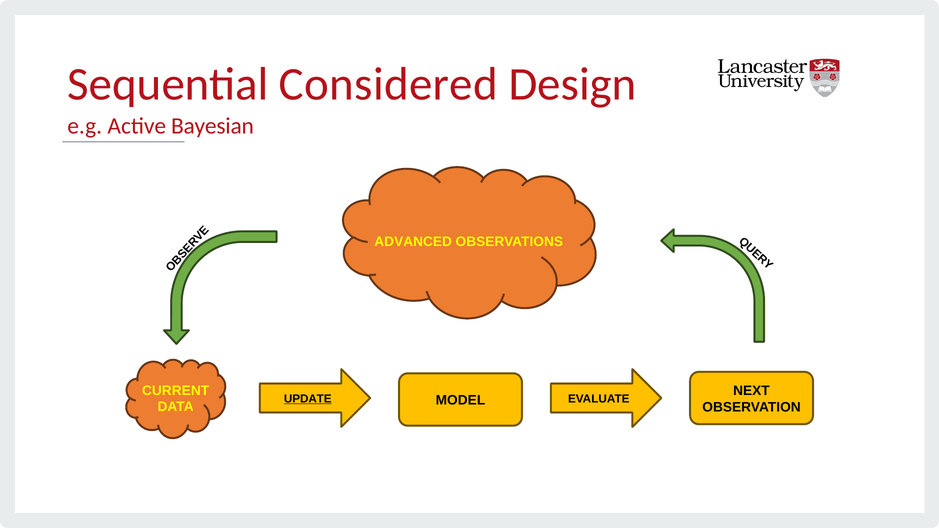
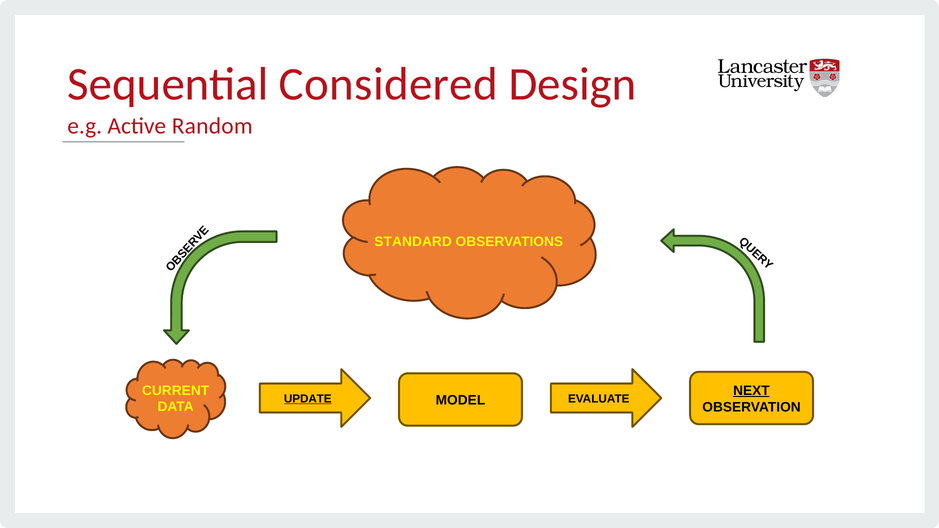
Bayesian: Bayesian -> Random
ADVANCED: ADVANCED -> STANDARD
NEXT underline: none -> present
